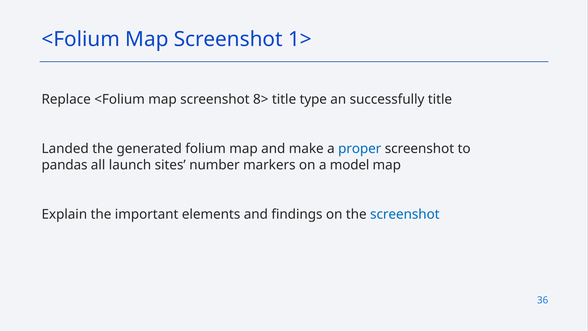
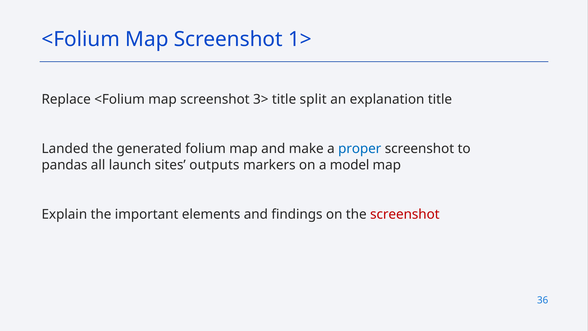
8>: 8> -> 3>
type: type -> split
successfully: successfully -> explanation
number: number -> outputs
screenshot at (405, 214) colour: blue -> red
